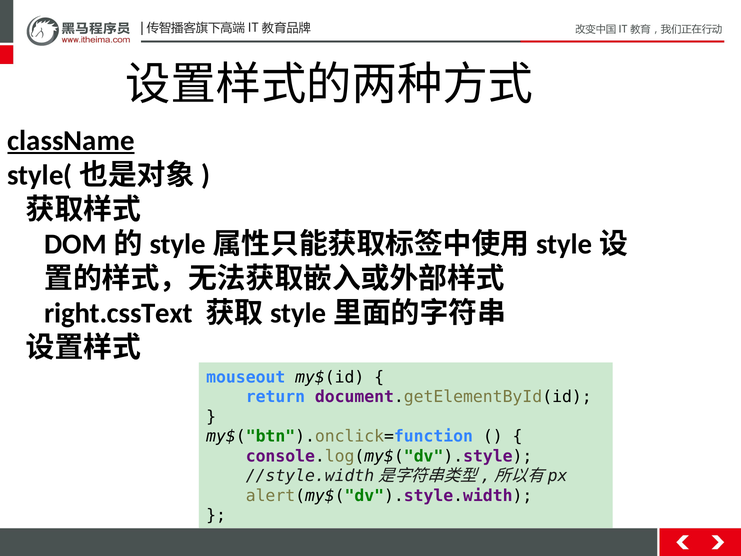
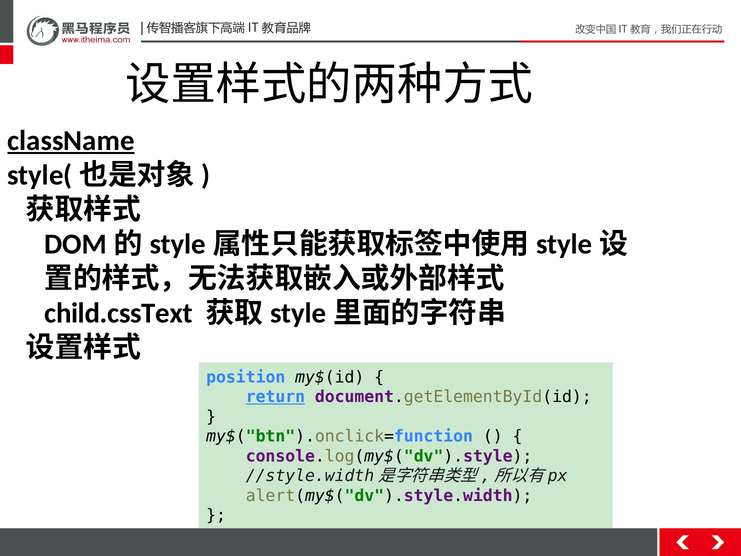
right.cssText: right.cssText -> child.cssText
mouseout: mouseout -> position
return underline: none -> present
